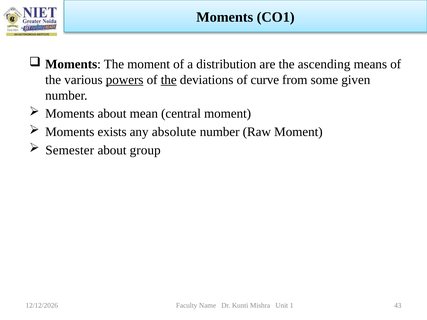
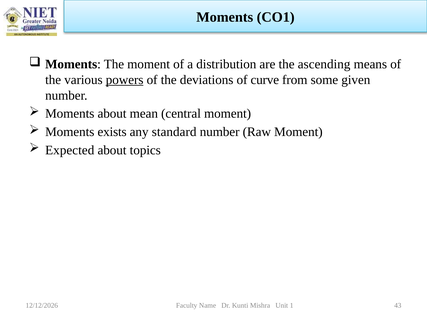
the at (169, 80) underline: present -> none
absolute: absolute -> standard
Semester: Semester -> Expected
group: group -> topics
